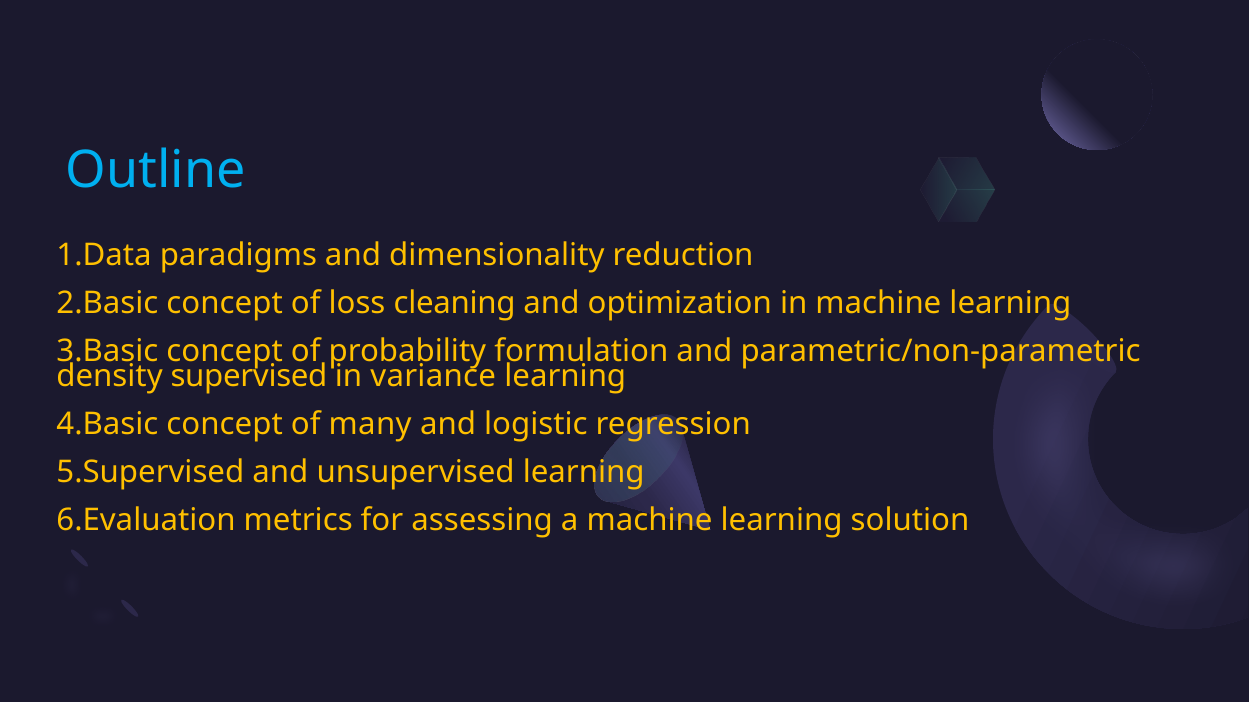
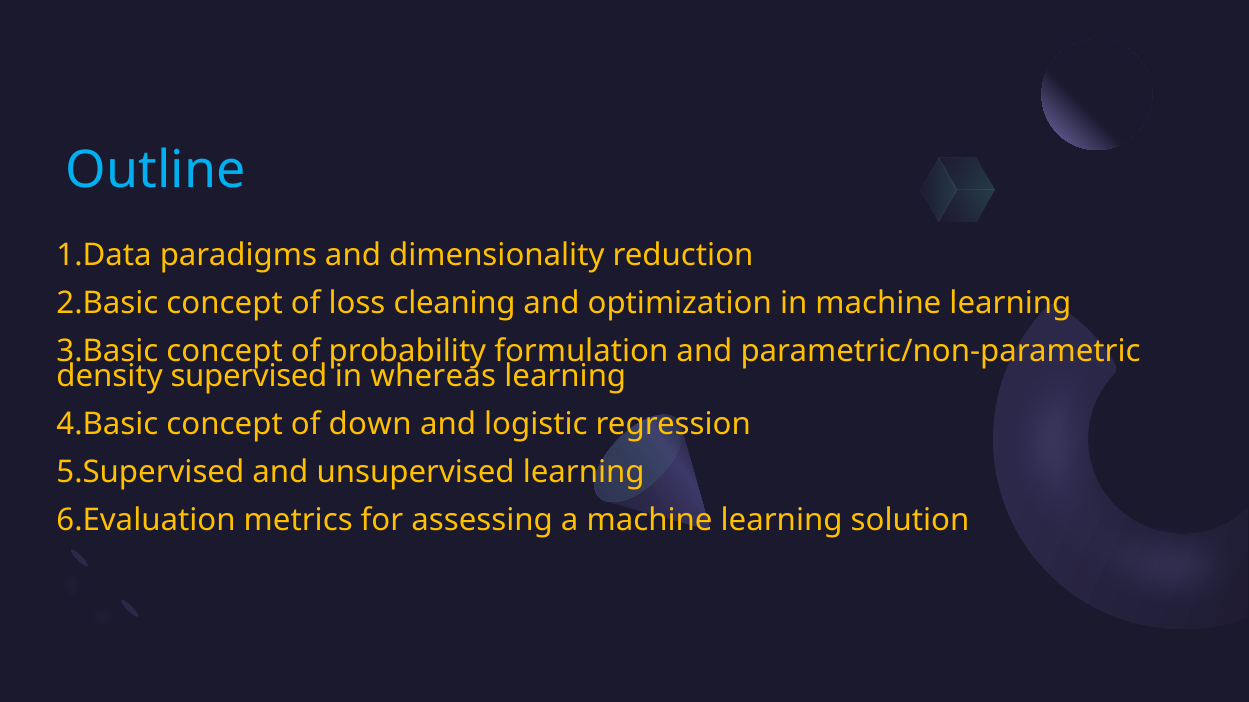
variance: variance -> whereas
many: many -> down
